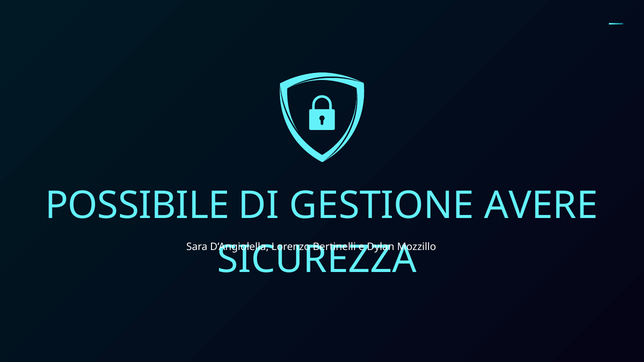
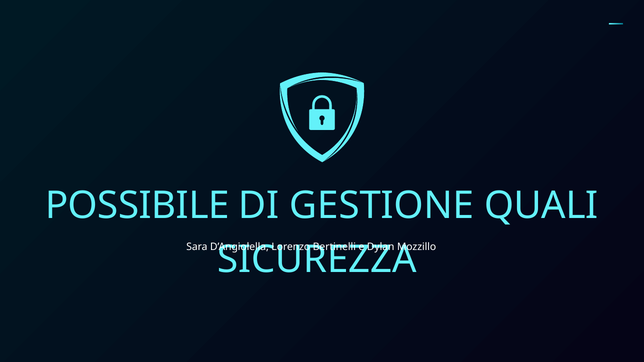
AVERE: AVERE -> QUALI
